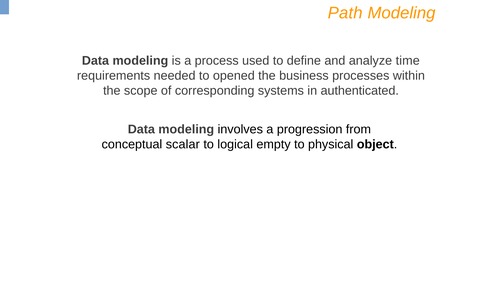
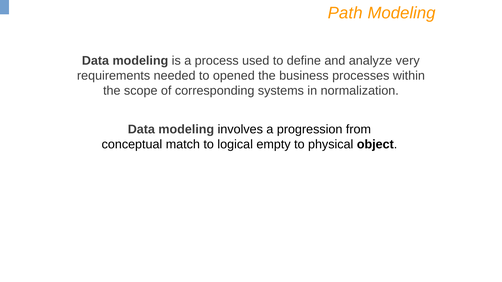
time: time -> very
authenticated: authenticated -> normalization
scalar: scalar -> match
